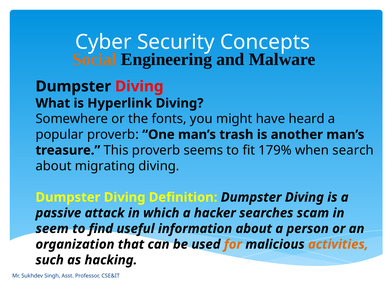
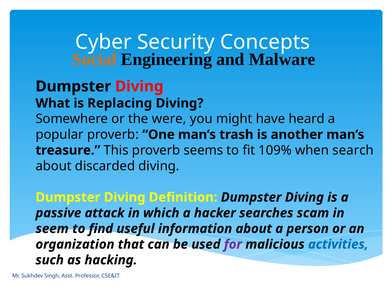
Hyperlink: Hyperlink -> Replacing
fonts: fonts -> were
179%: 179% -> 109%
migrating: migrating -> discarded
for colour: orange -> purple
activities colour: orange -> blue
